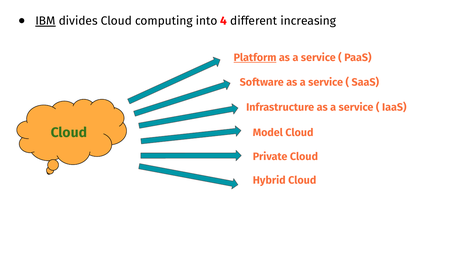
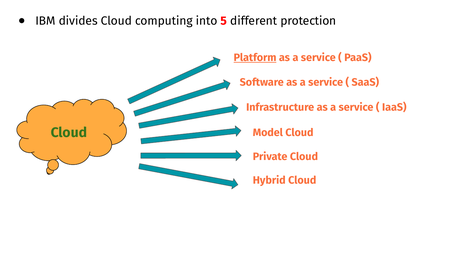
IBM underline: present -> none
4: 4 -> 5
increasing: increasing -> protection
